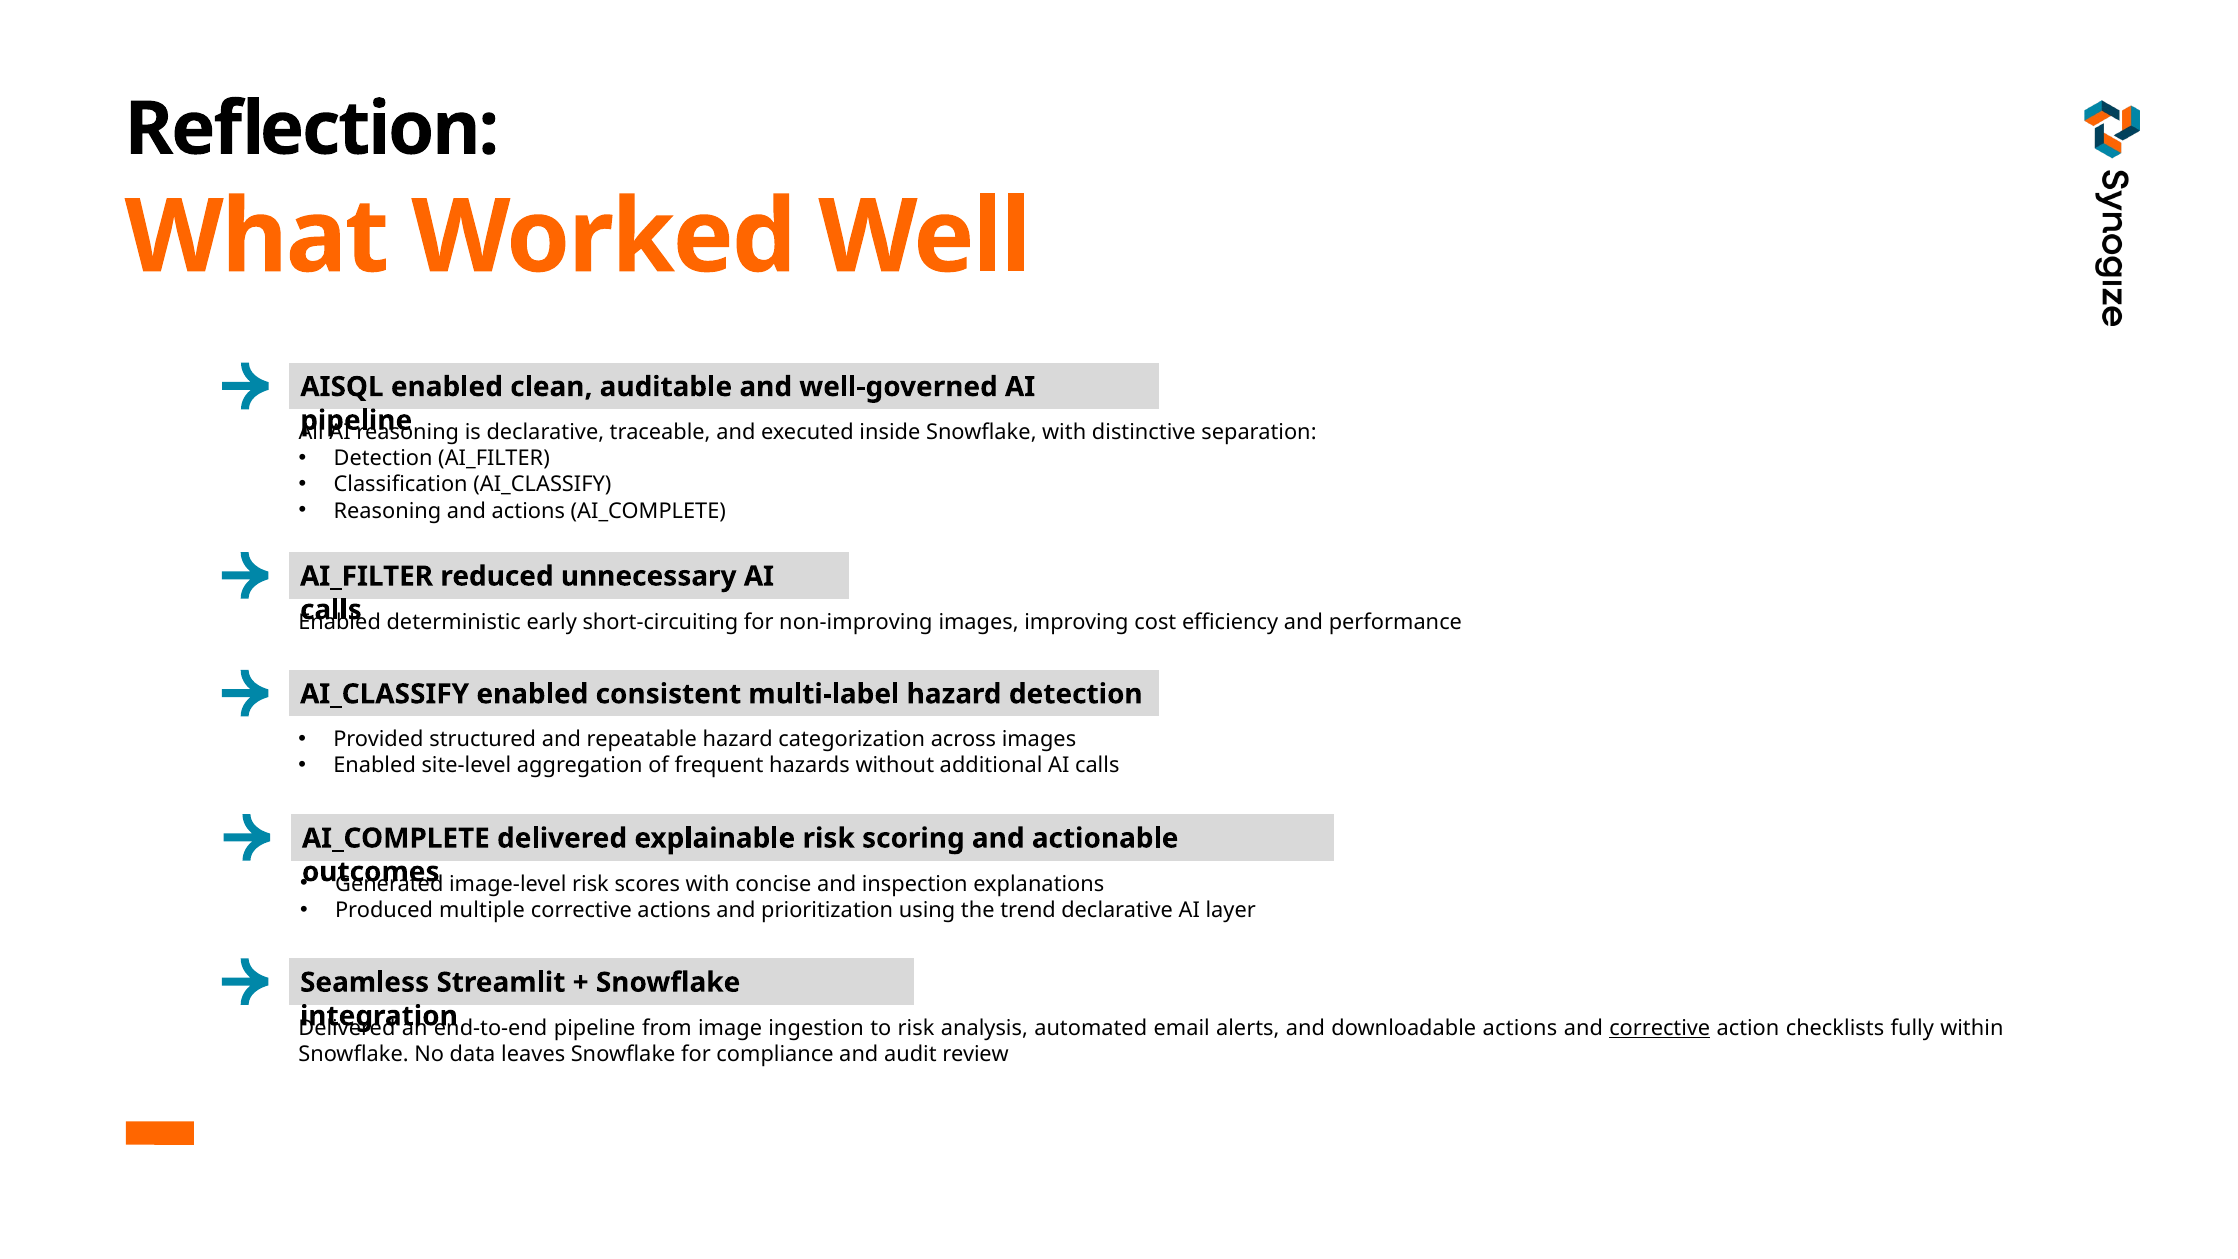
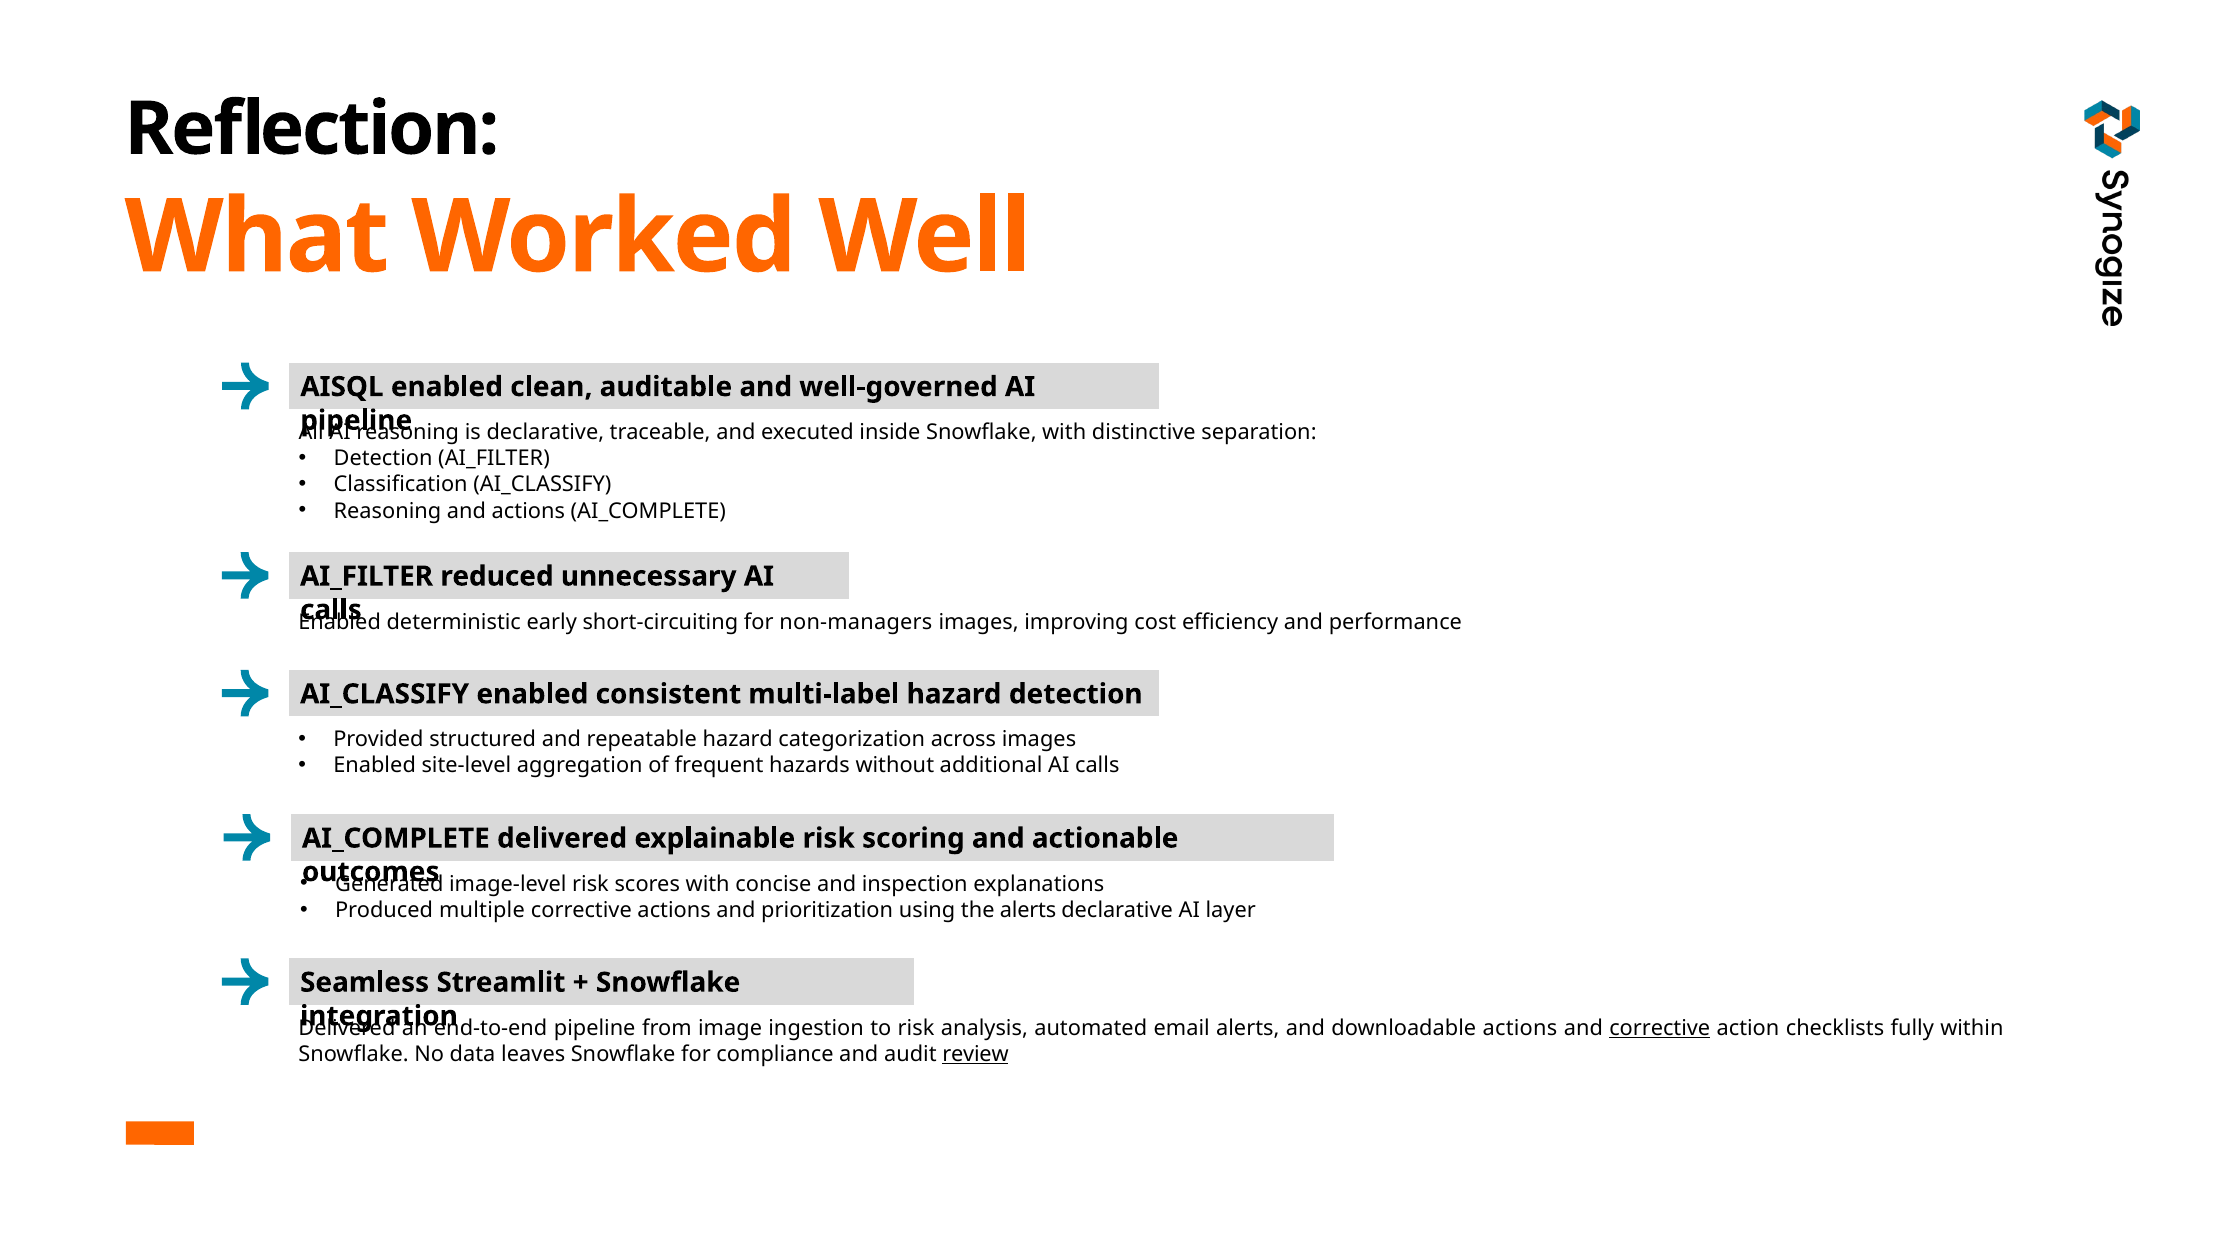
non-improving: non-improving -> non-managers
the trend: trend -> alerts
review underline: none -> present
